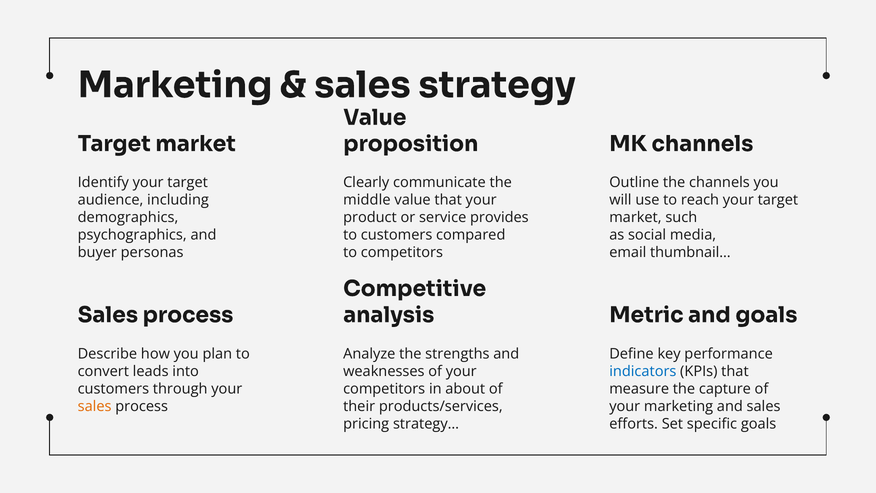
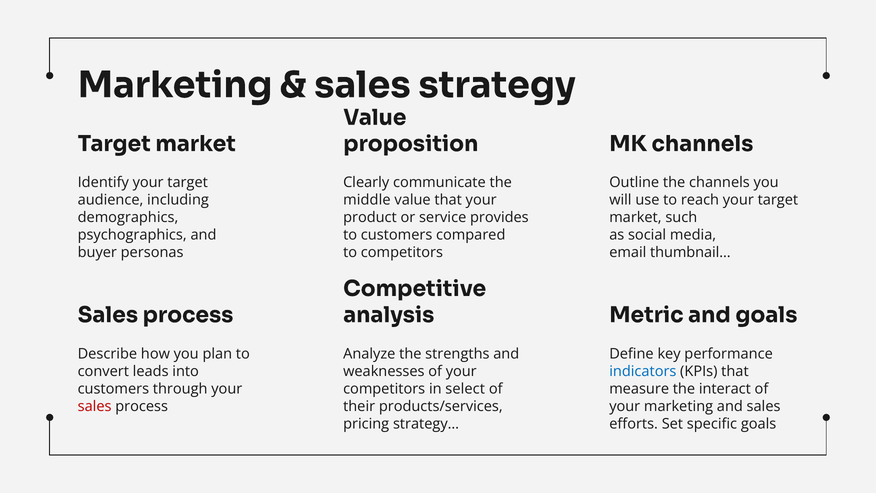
about: about -> select
capture: capture -> interact
sales at (95, 406) colour: orange -> red
